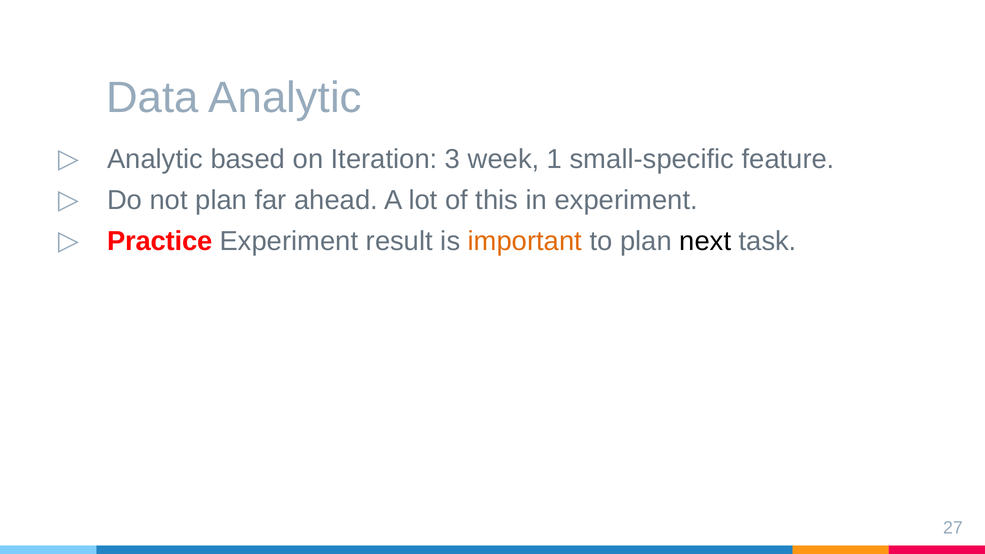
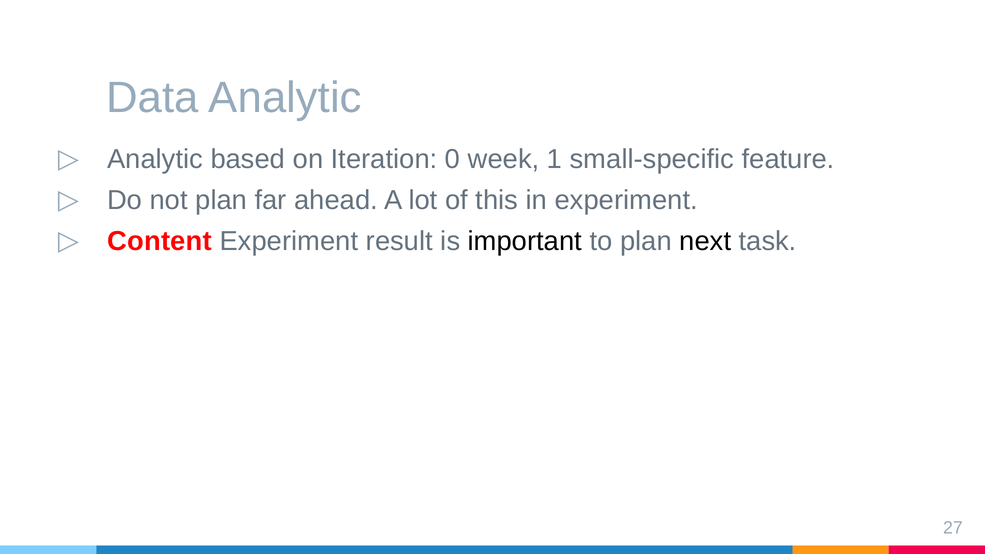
3: 3 -> 0
Practice: Practice -> Content
important colour: orange -> black
